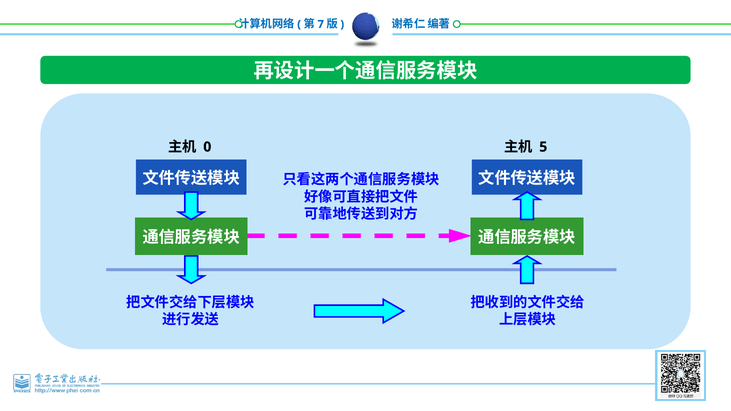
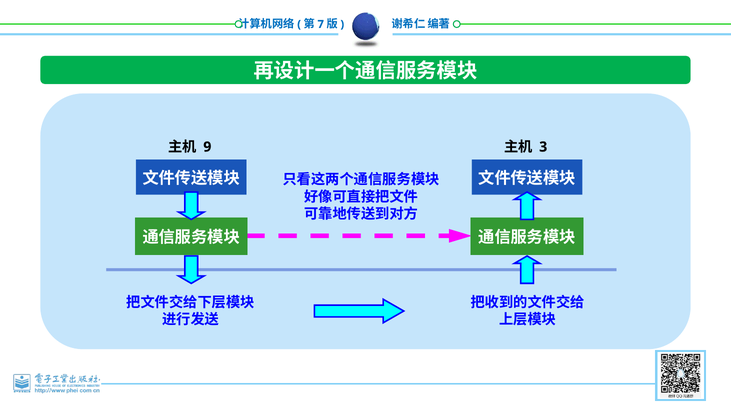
0: 0 -> 9
5: 5 -> 3
